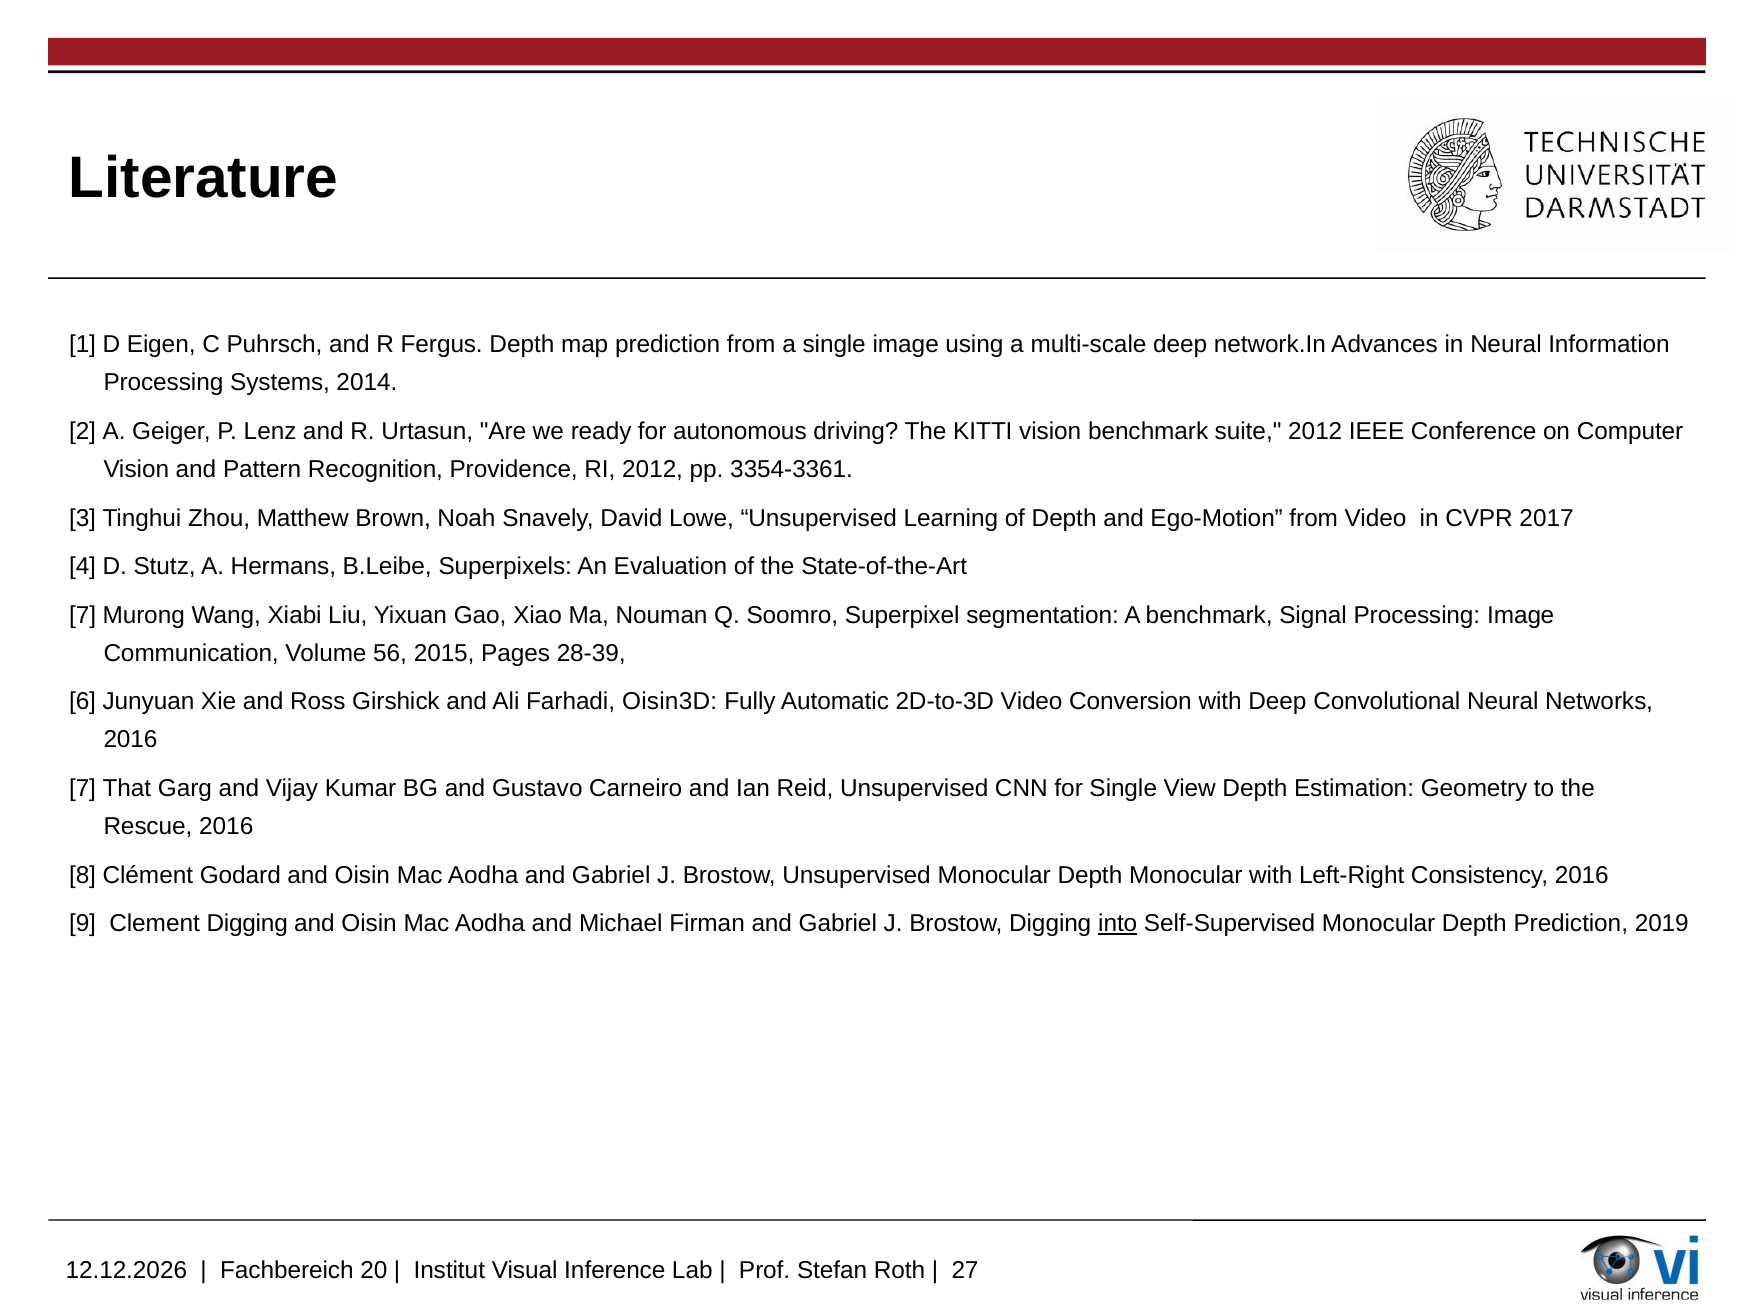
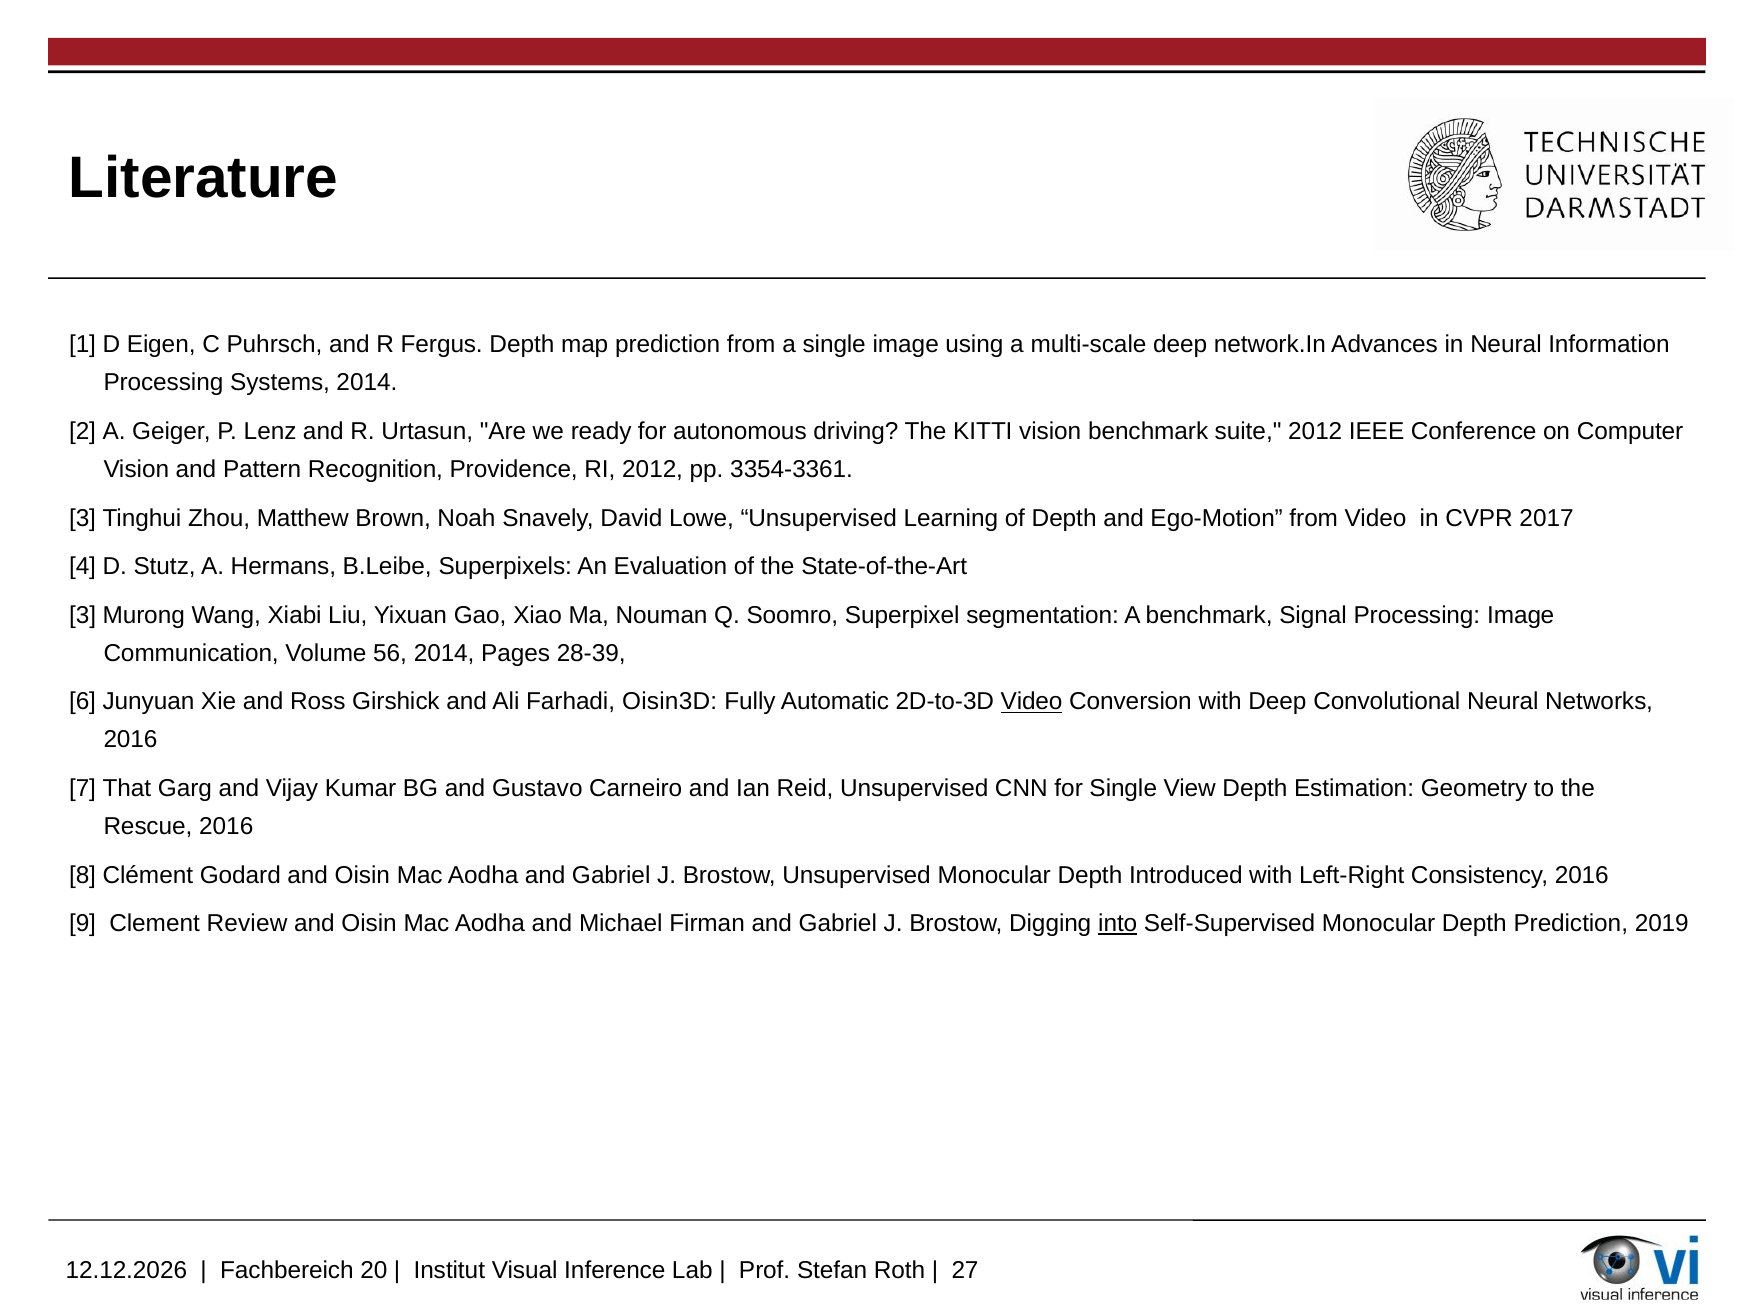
7 at (83, 615): 7 -> 3
56 2015: 2015 -> 2014
Video at (1032, 701) underline: none -> present
Depth Monocular: Monocular -> Introduced
Clement Digging: Digging -> Review
